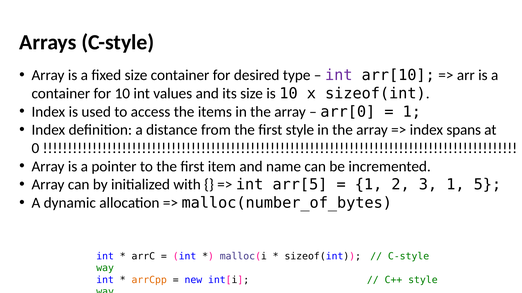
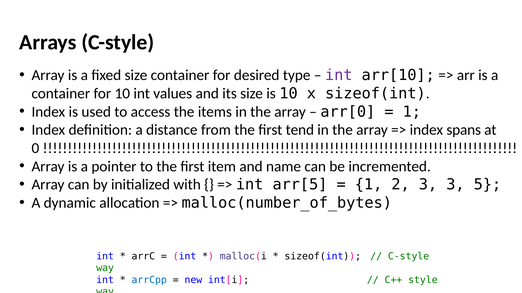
first style: style -> tend
3 1: 1 -> 3
arrCpp colour: orange -> blue
